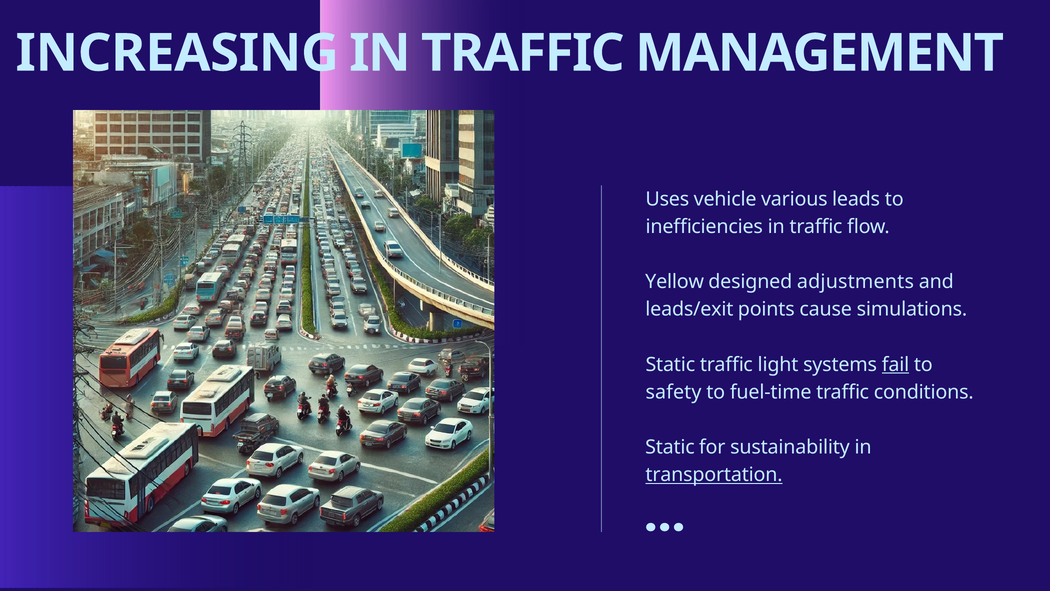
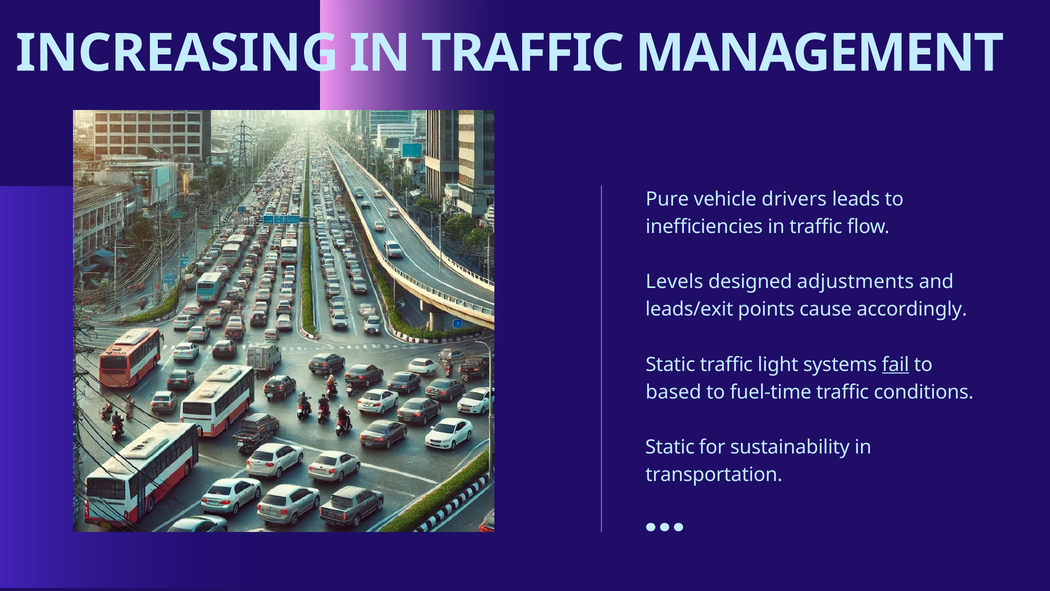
Uses: Uses -> Pure
various: various -> drivers
Yellow: Yellow -> Levels
simulations: simulations -> accordingly
safety: safety -> based
transportation underline: present -> none
